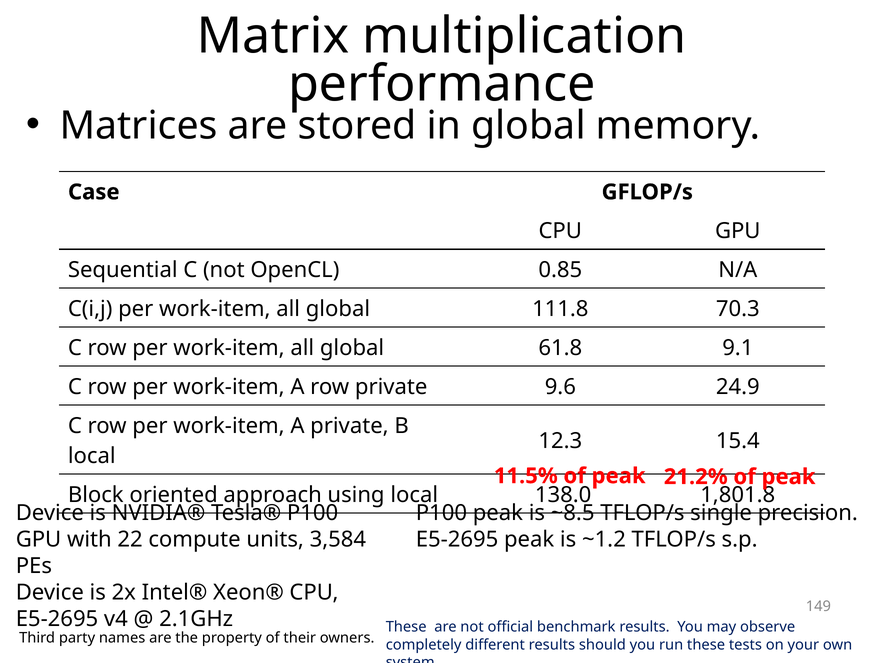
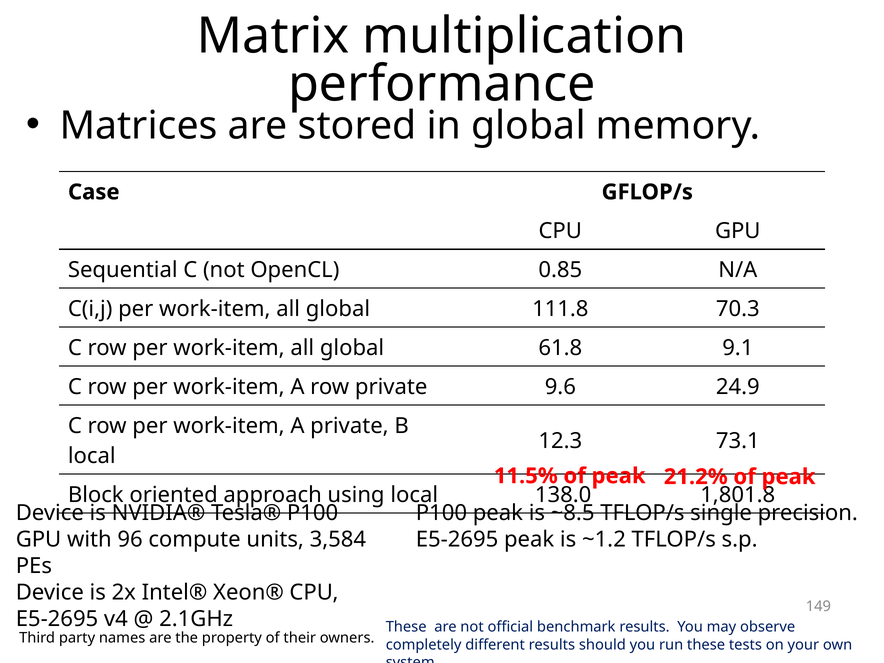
15.4: 15.4 -> 73.1
22: 22 -> 96
